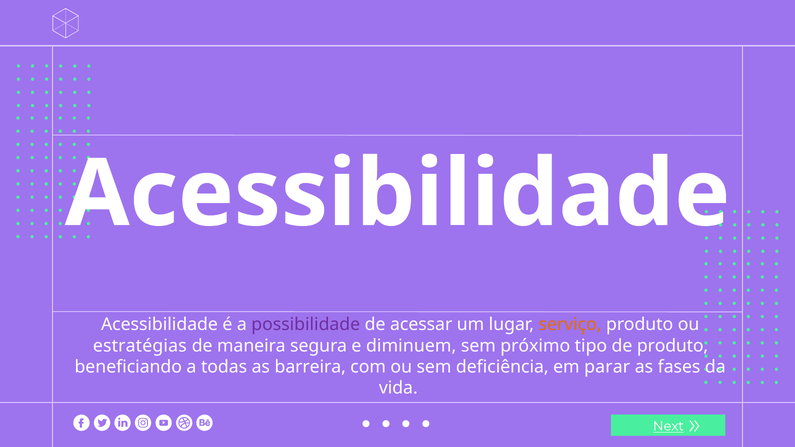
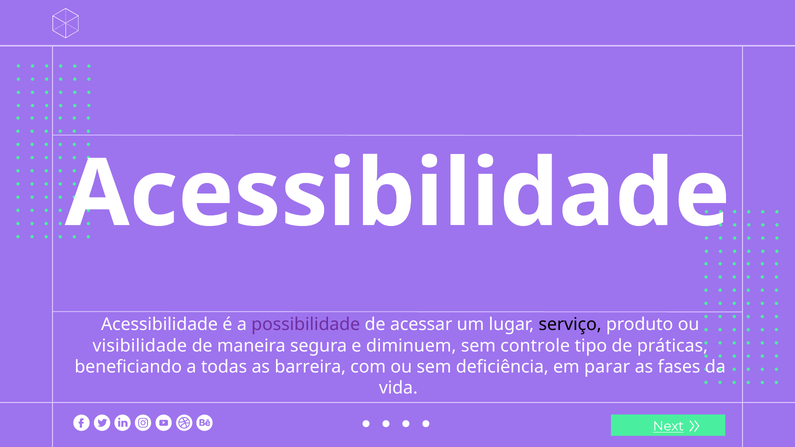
serviço colour: orange -> black
estratégias: estratégias -> visibilidade
próximo: próximo -> controle
de produto: produto -> práticas
